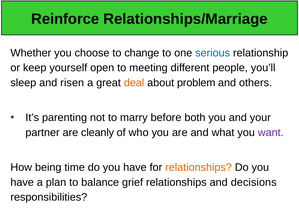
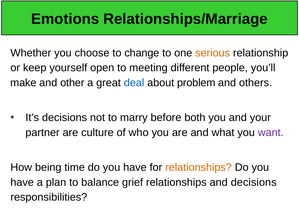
Reinforce: Reinforce -> Emotions
serious colour: blue -> orange
sleep: sleep -> make
risen: risen -> other
deal colour: orange -> blue
It’s parenting: parenting -> decisions
cleanly: cleanly -> culture
